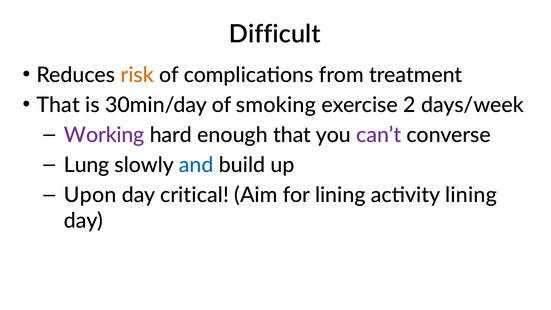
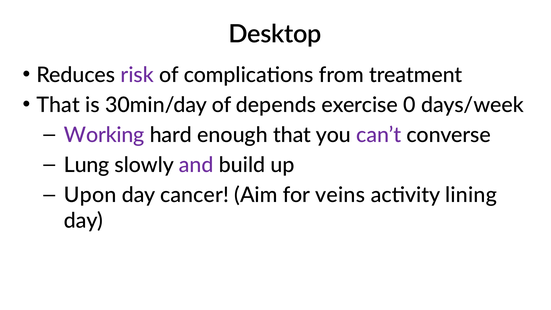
Difficult: Difficult -> Desktop
risk colour: orange -> purple
smoking: smoking -> depends
2: 2 -> 0
and colour: blue -> purple
critical: critical -> cancer
for lining: lining -> veins
